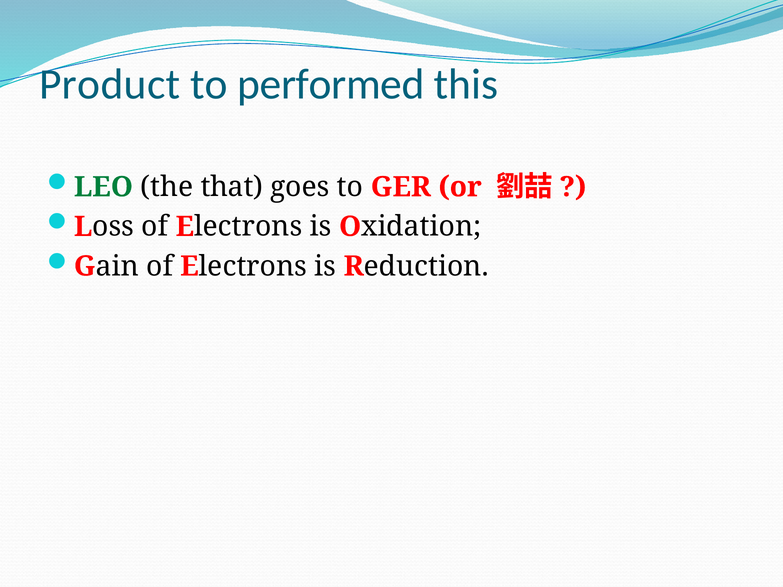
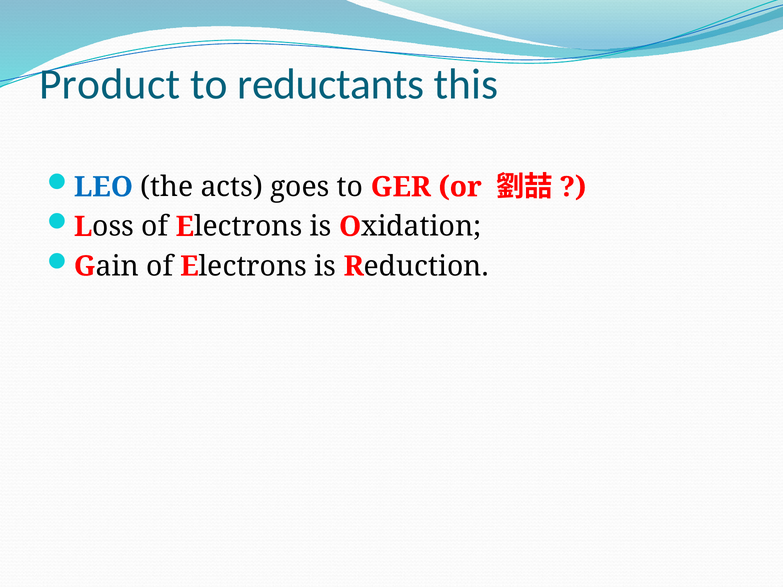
performed: performed -> reductants
LEO colour: green -> blue
that: that -> acts
